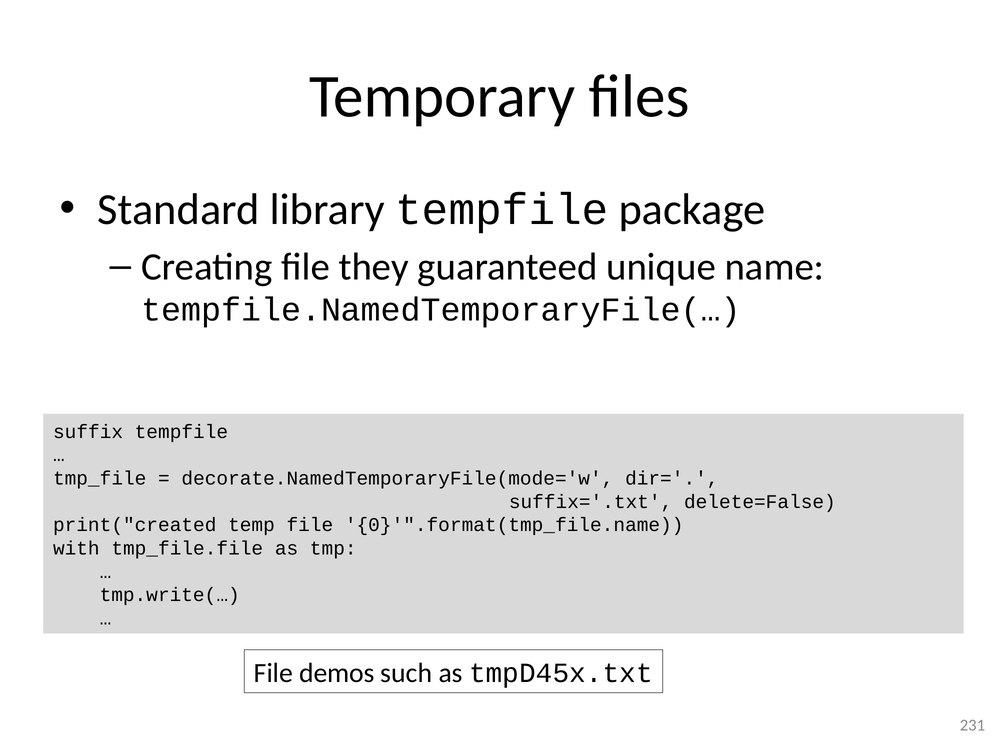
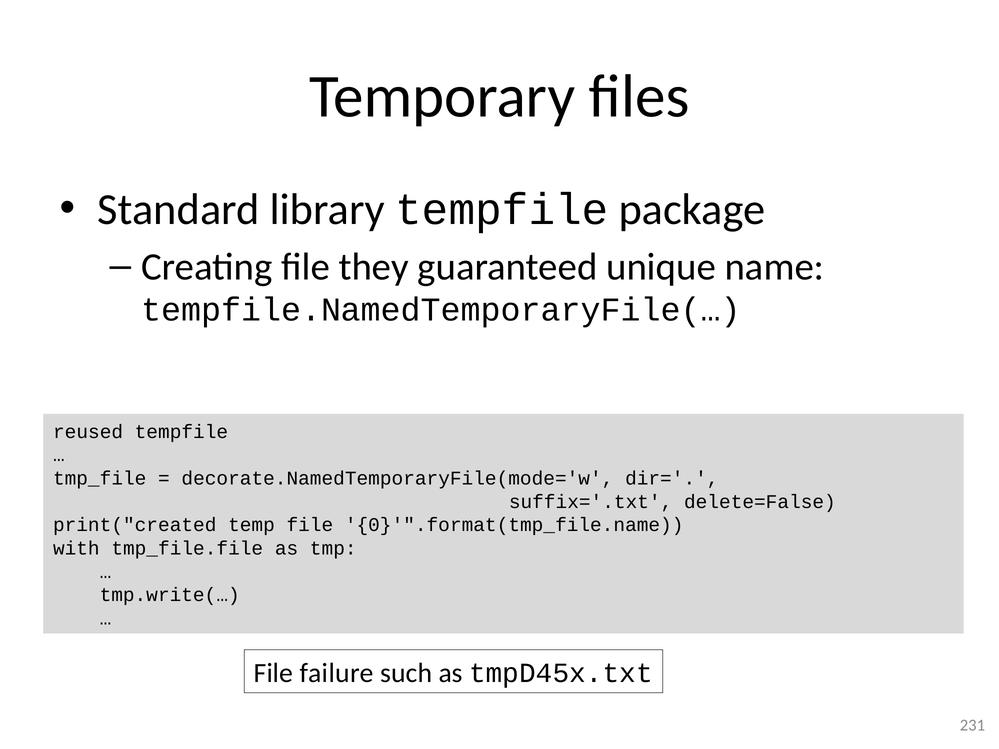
suffix: suffix -> reused
demos: demos -> failure
